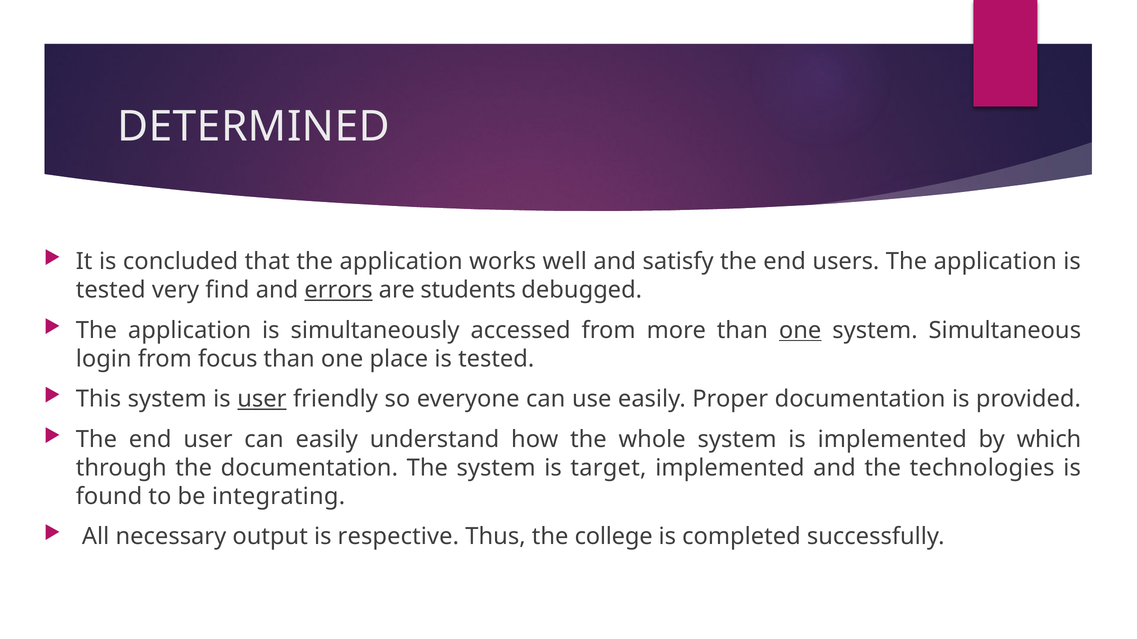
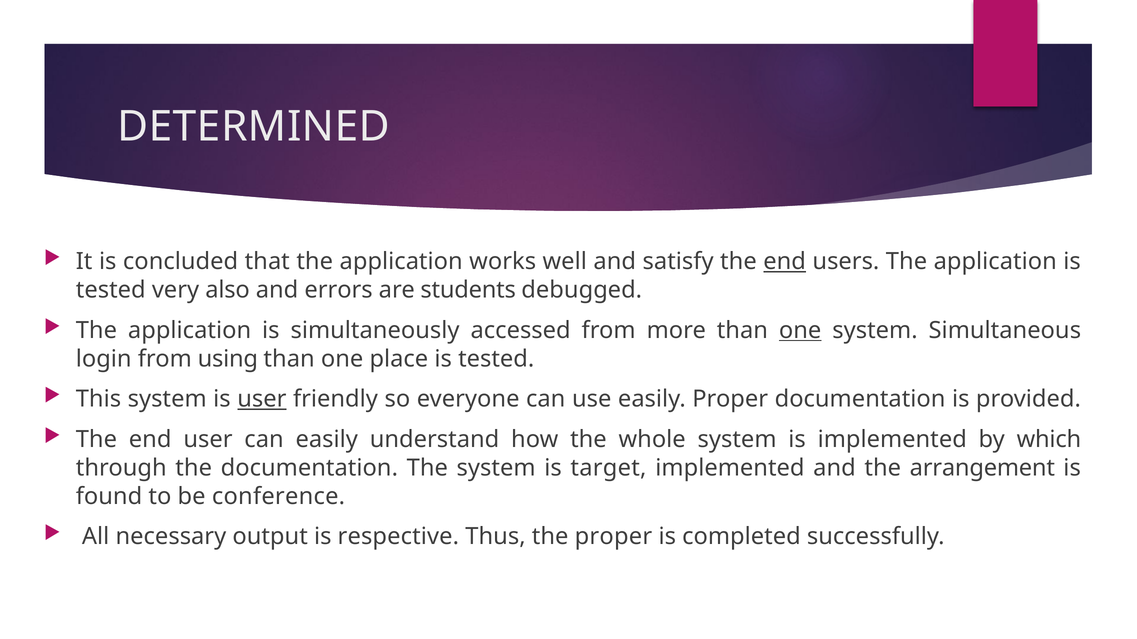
end at (785, 262) underline: none -> present
find: find -> also
errors underline: present -> none
focus: focus -> using
technologies: technologies -> arrangement
integrating: integrating -> conference
the college: college -> proper
